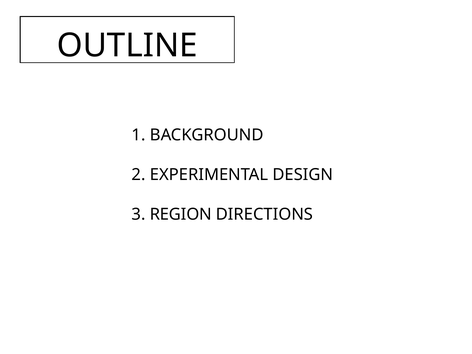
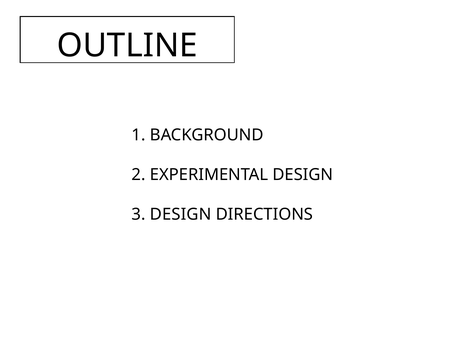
3 REGION: REGION -> DESIGN
